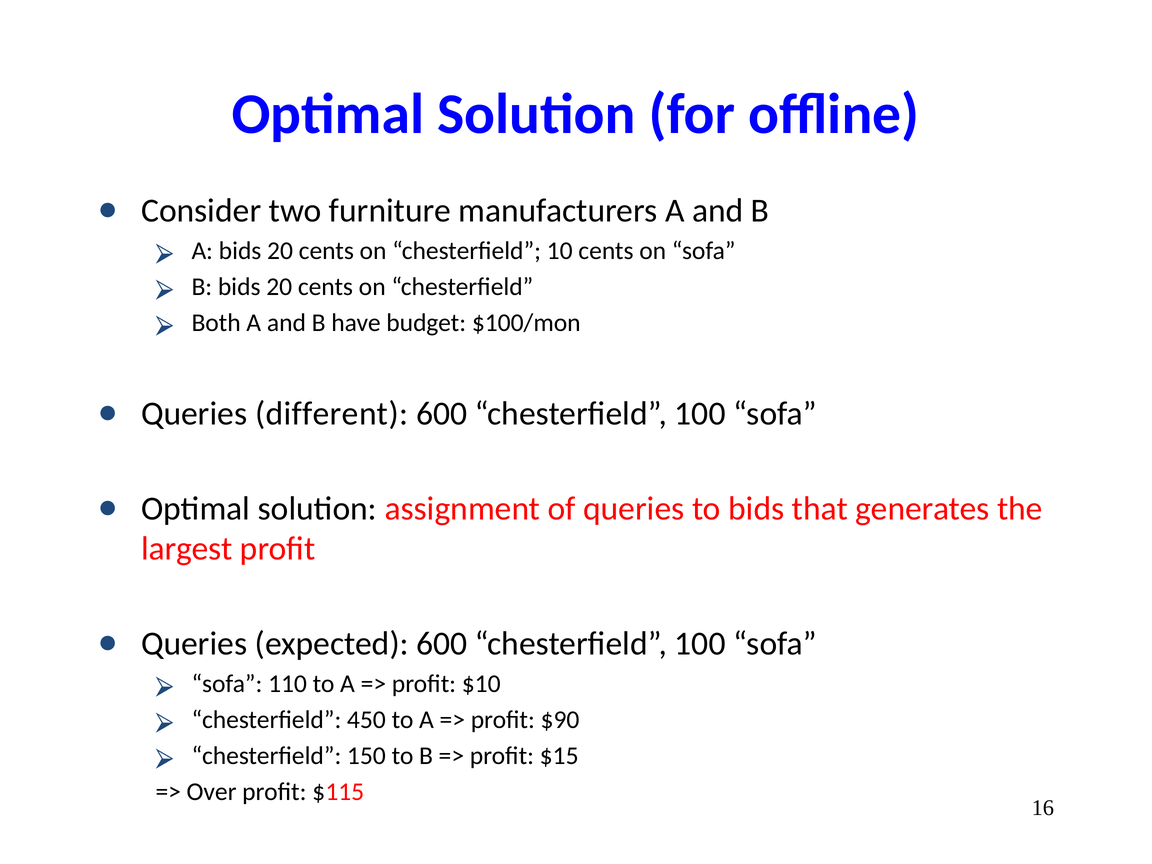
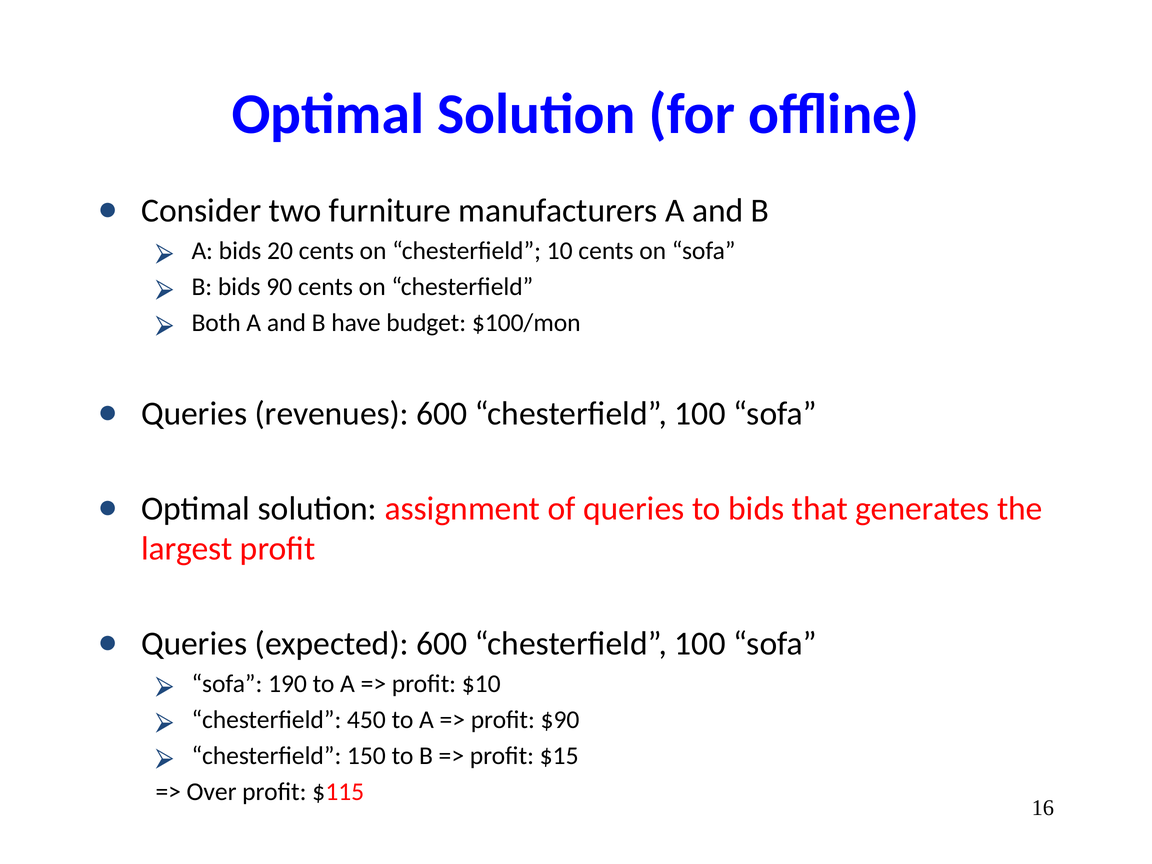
B bids 20: 20 -> 90
different: different -> revenues
110: 110 -> 190
